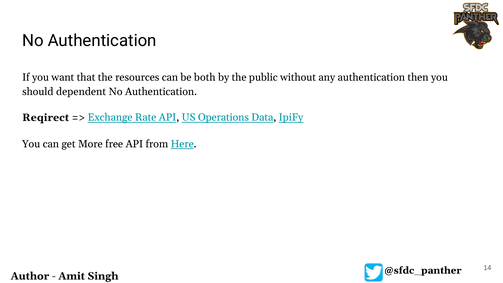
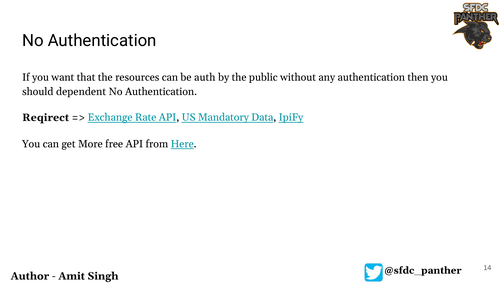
both: both -> auth
Operations: Operations -> Mandatory
